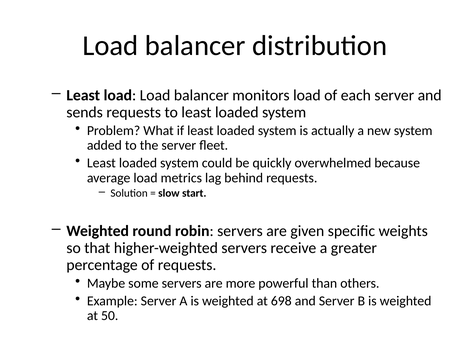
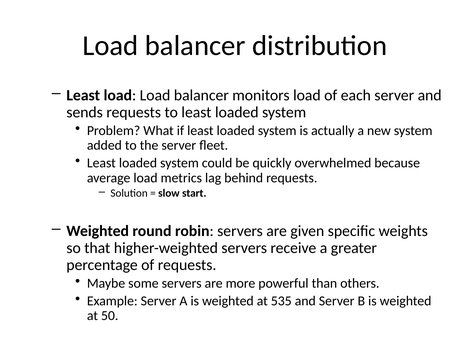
698: 698 -> 535
